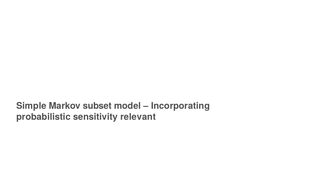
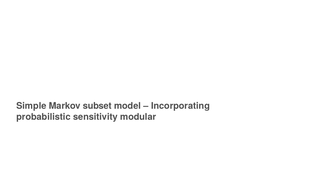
relevant: relevant -> modular
